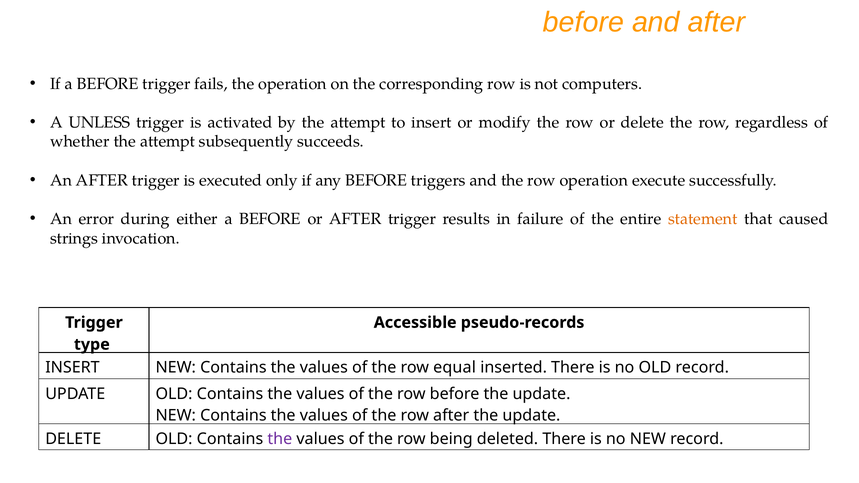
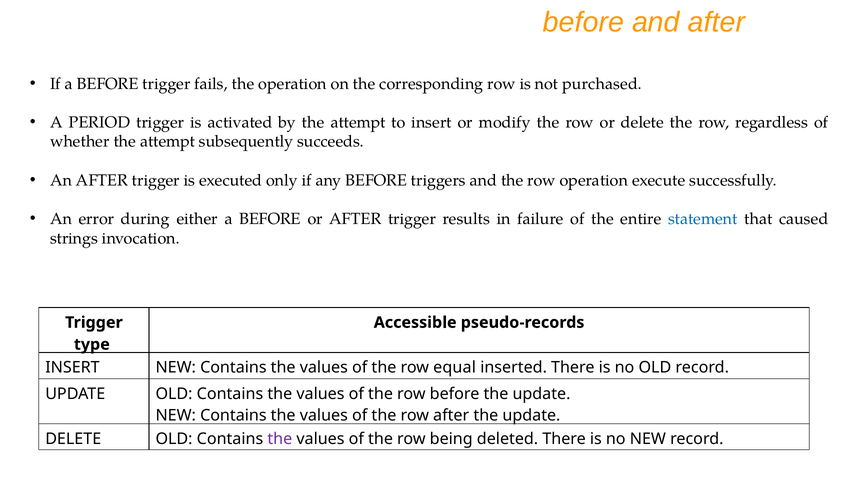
computers: computers -> purchased
UNLESS: UNLESS -> PERIOD
statement colour: orange -> blue
